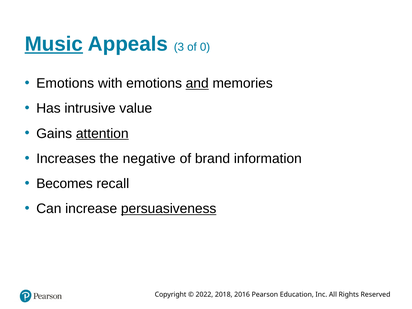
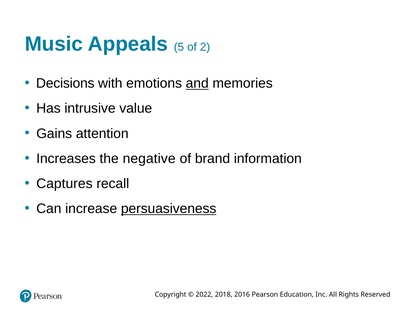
Music underline: present -> none
3: 3 -> 5
0: 0 -> 2
Emotions at (65, 83): Emotions -> Decisions
attention underline: present -> none
Becomes: Becomes -> Captures
